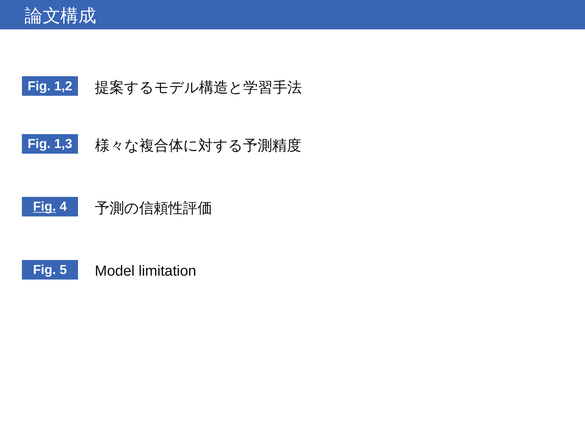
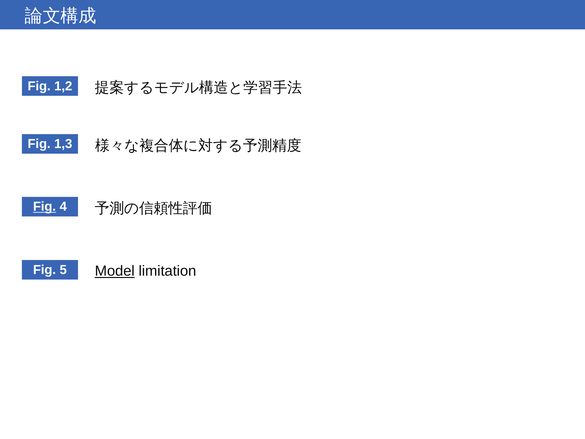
Model underline: none -> present
